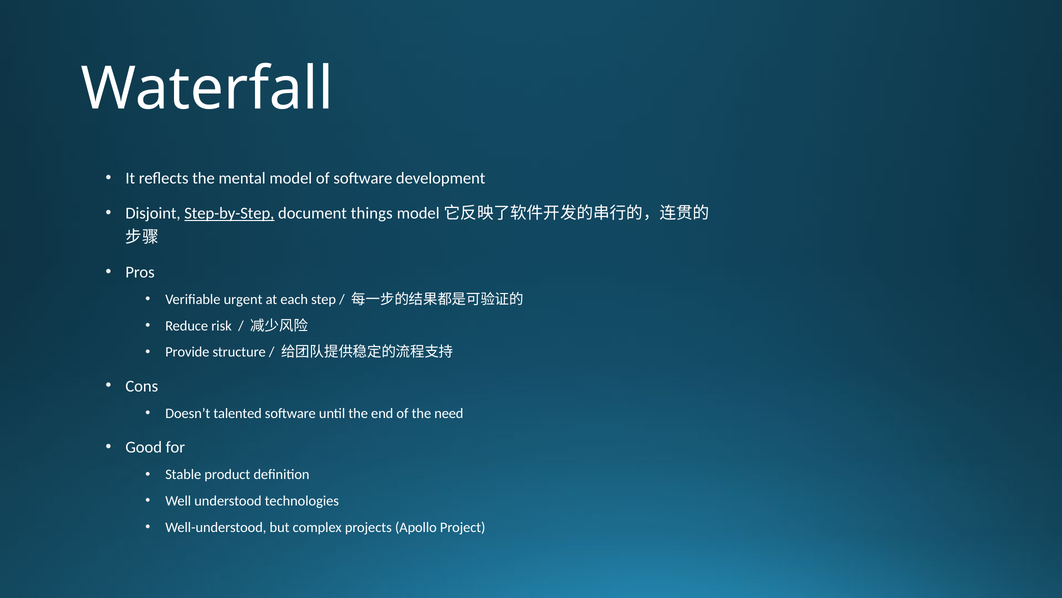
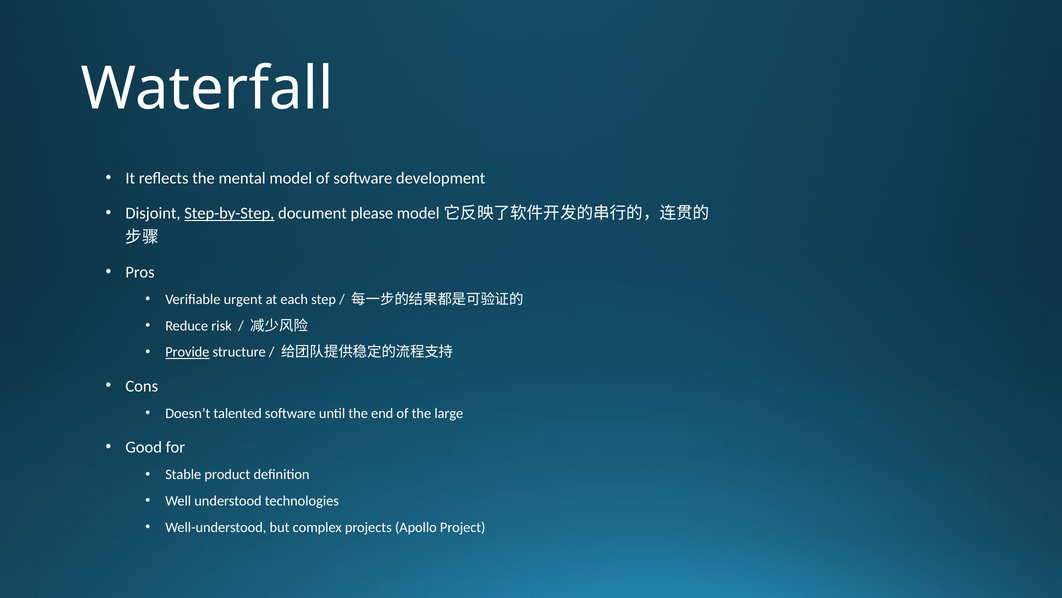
things: things -> please
Provide underline: none -> present
need: need -> large
